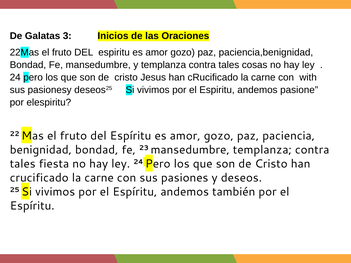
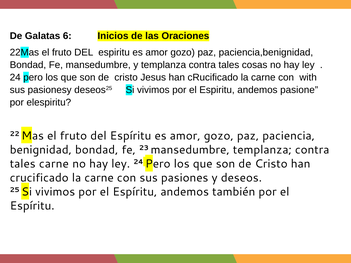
3: 3 -> 6
tales fiesta: fiesta -> carne
